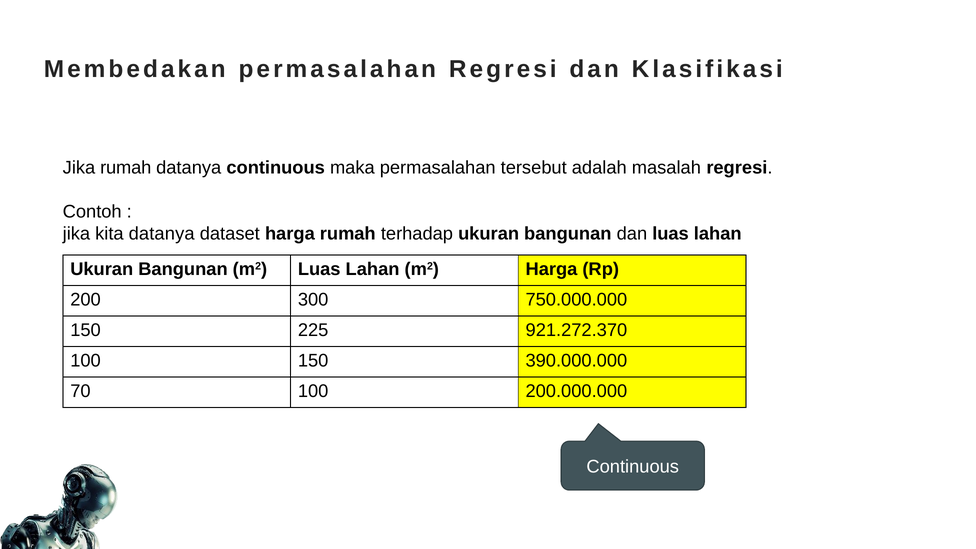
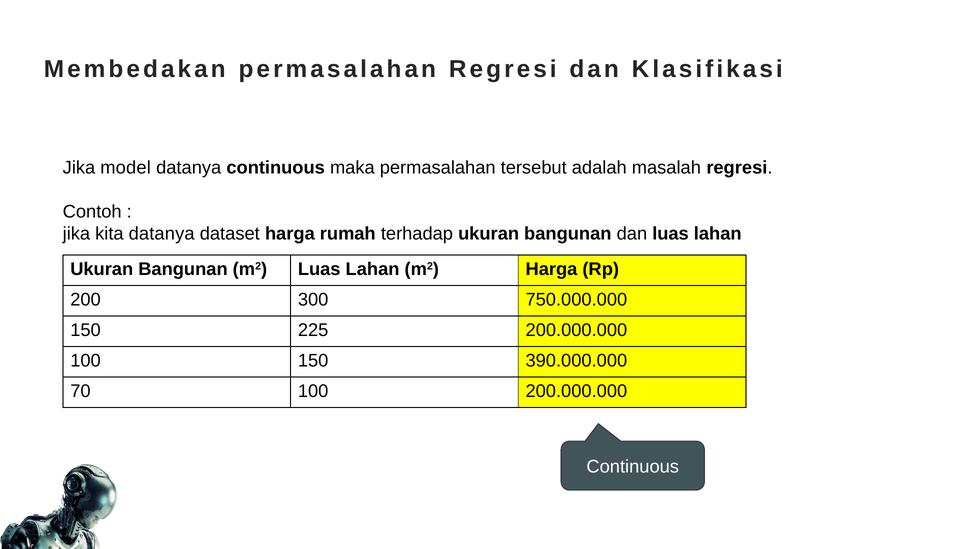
Jika rumah: rumah -> model
225 921.272.370: 921.272.370 -> 200.000.000
